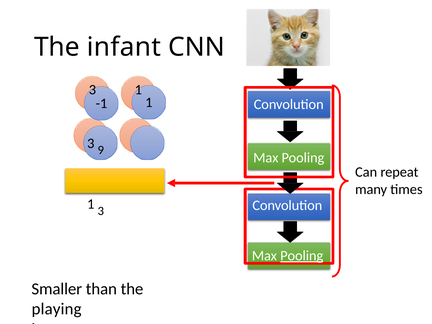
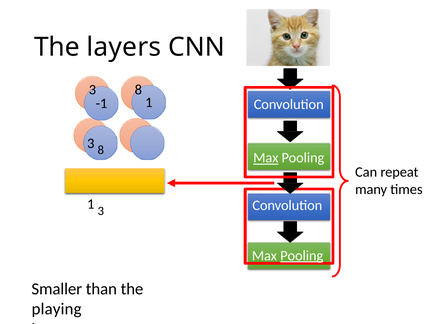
infant: infant -> layers
1 at (138, 90): 1 -> 8
9 at (101, 150): 9 -> 8
Max at (266, 158) underline: none -> present
